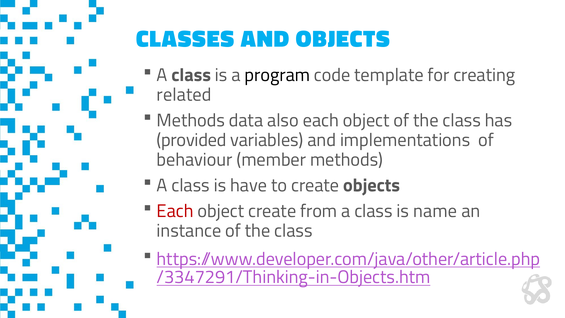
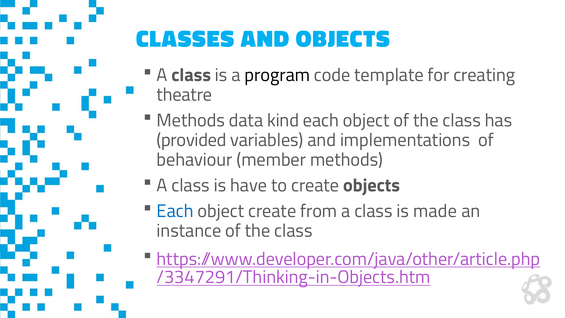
related: related -> theatre
also: also -> kind
Each at (175, 211) colour: red -> blue
name: name -> made
